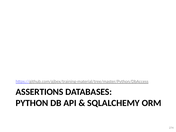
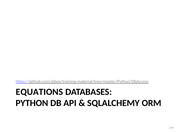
ASSERTIONS: ASSERTIONS -> EQUATIONS
